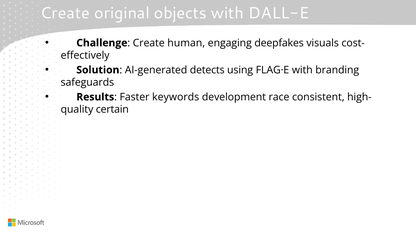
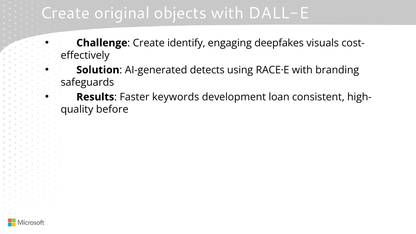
human: human -> identify
FLAG·E: FLAG·E -> RACE·E
race: race -> loan
certain: certain -> before
